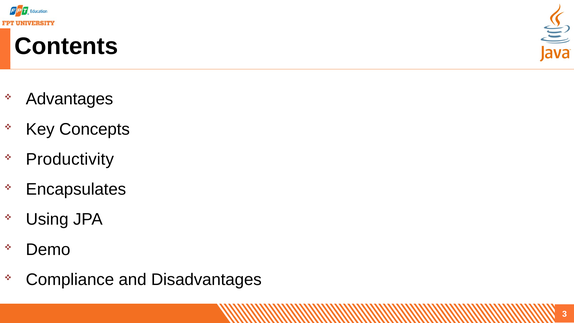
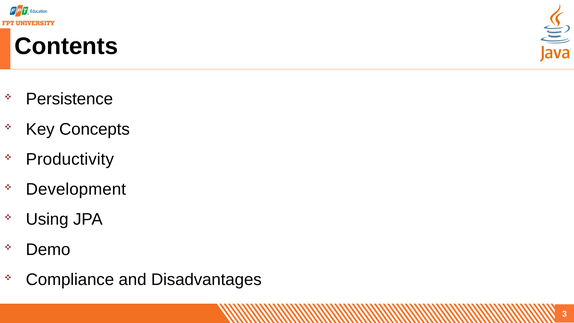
Advantages: Advantages -> Persistence
Encapsulates: Encapsulates -> Development
